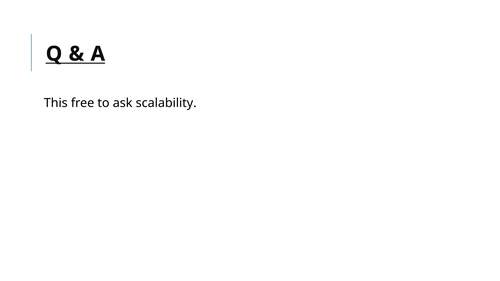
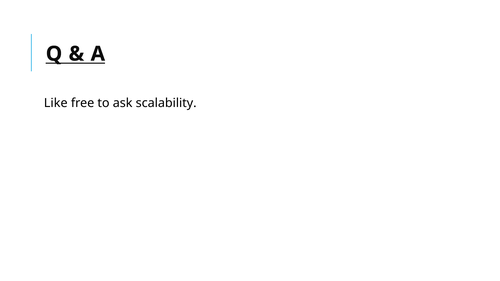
This: This -> Like
